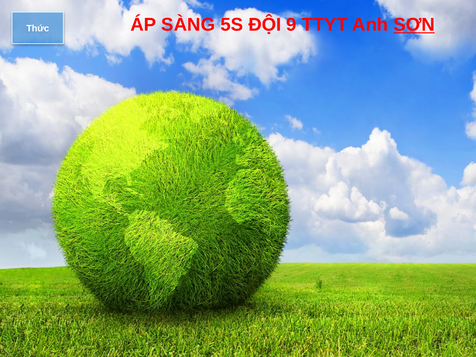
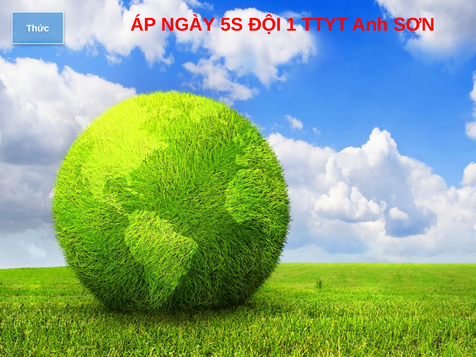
SÀNG: SÀNG -> NGÀY
9: 9 -> 1
SƠN underline: present -> none
